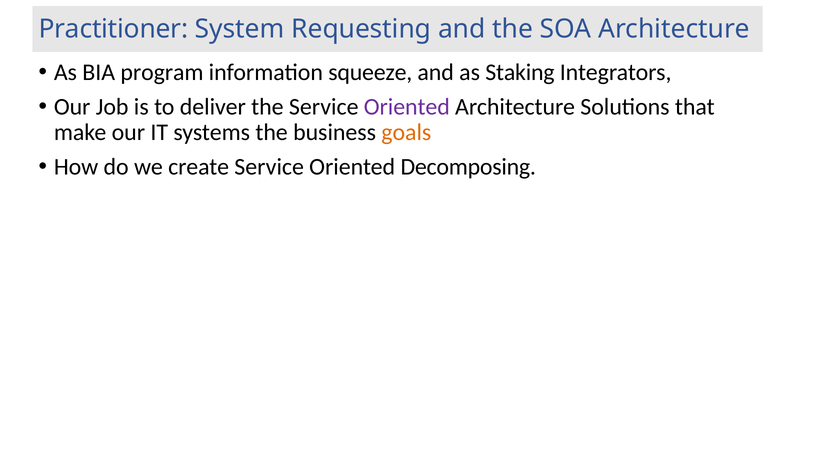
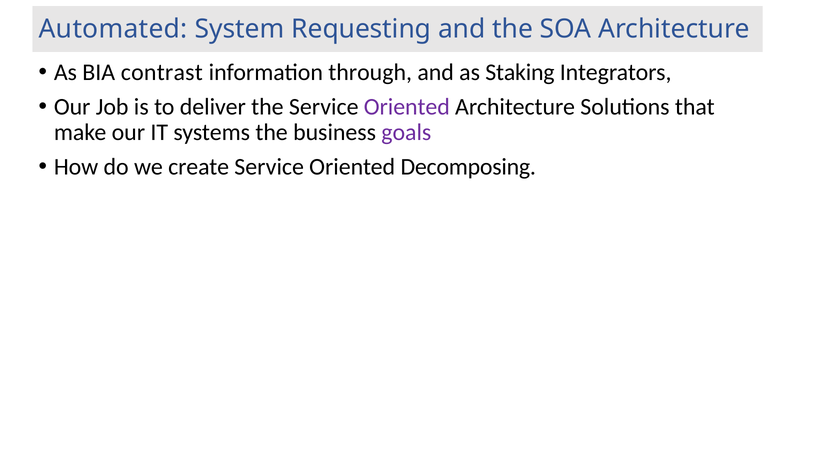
Practitioner: Practitioner -> Automated
program: program -> contrast
squeeze: squeeze -> through
goals colour: orange -> purple
